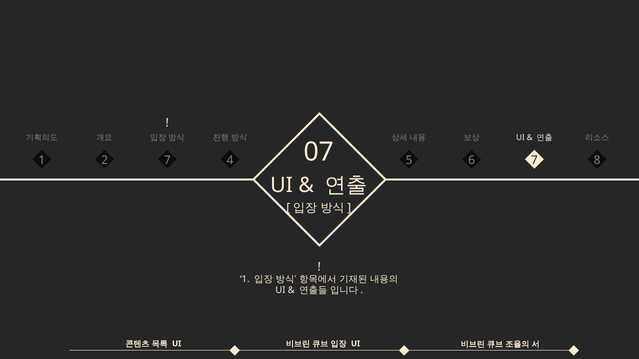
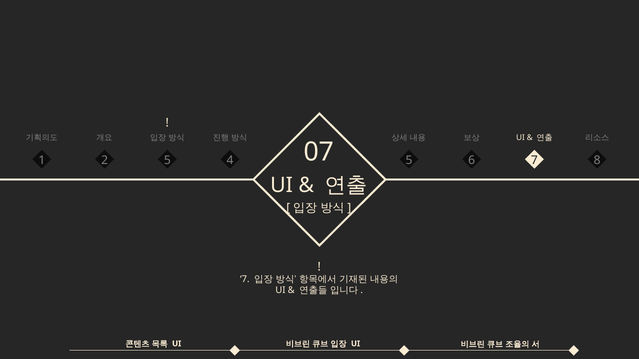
2 7: 7 -> 5
1 at (245, 280): 1 -> 7
